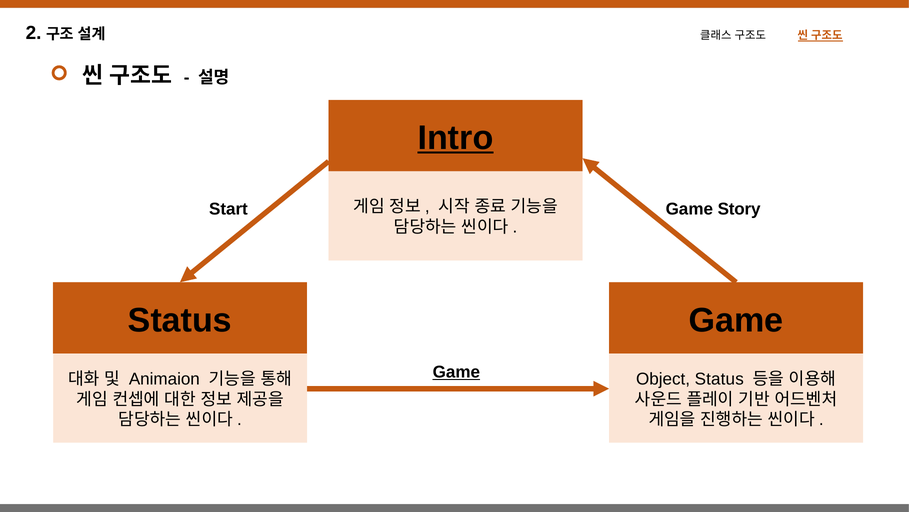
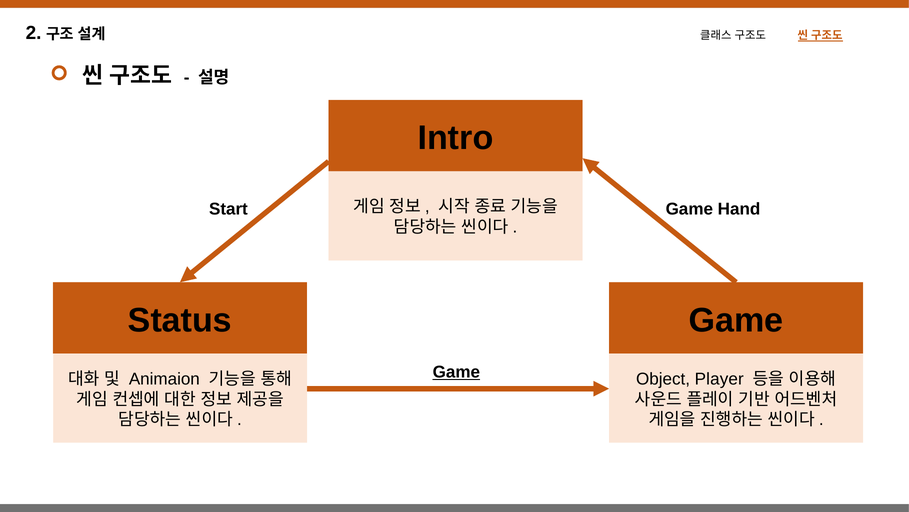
Intro underline: present -> none
Story: Story -> Hand
Object Status: Status -> Player
